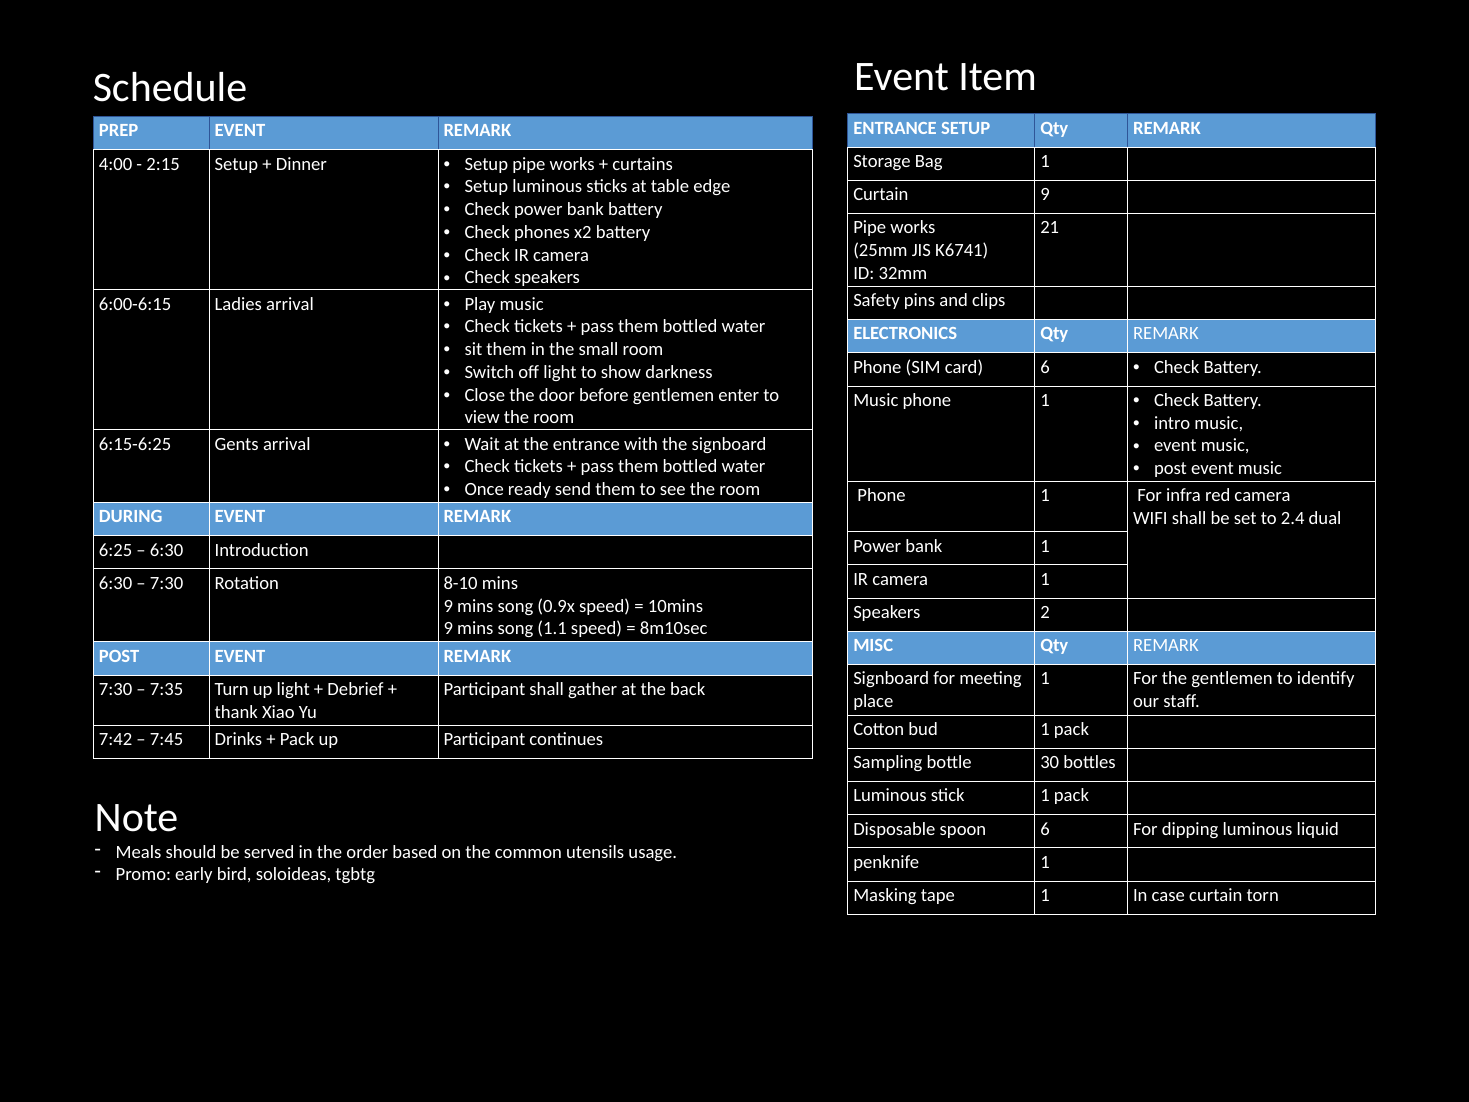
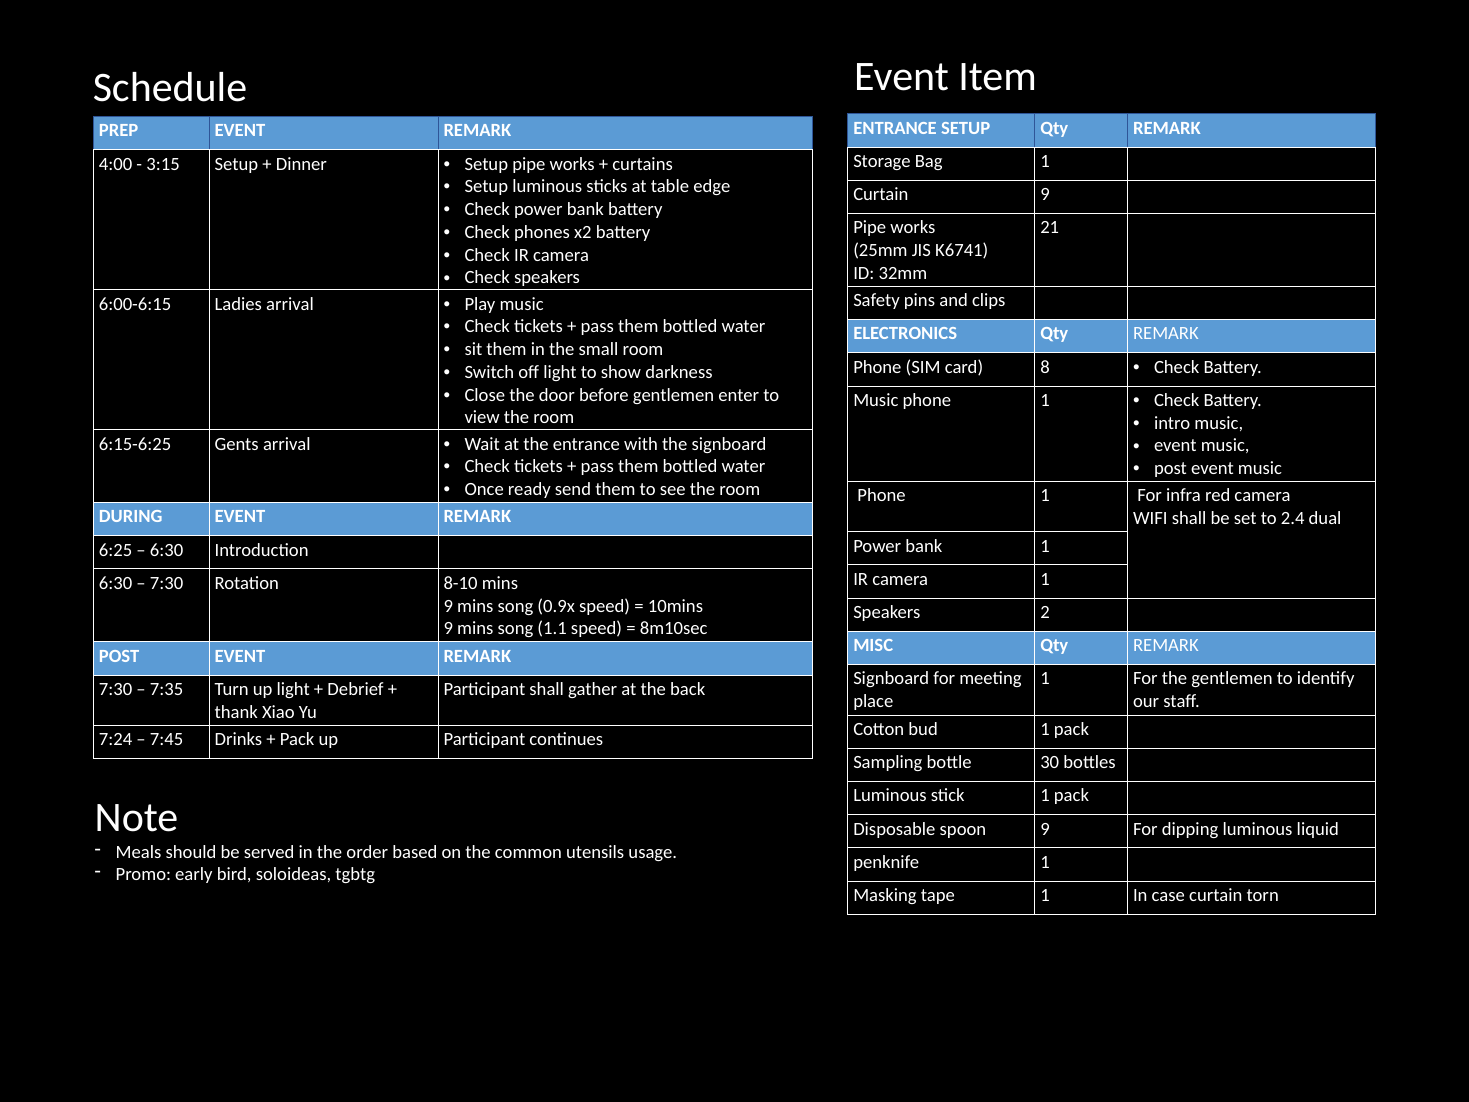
2:15: 2:15 -> 3:15
card 6: 6 -> 8
7:42: 7:42 -> 7:24
spoon 6: 6 -> 9
